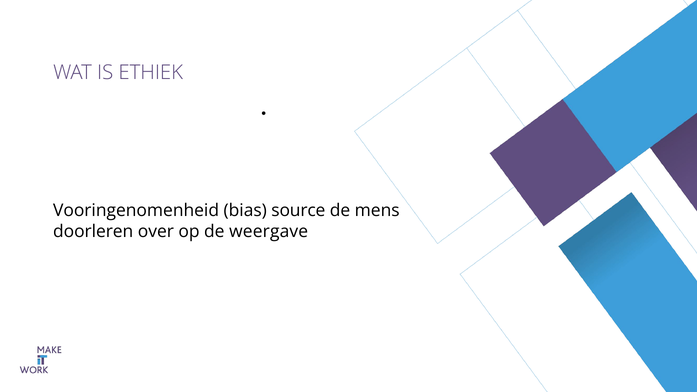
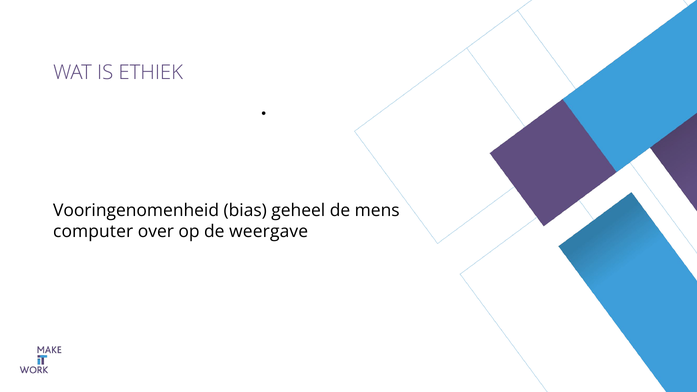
source: source -> geheel
doorleren: doorleren -> computer
